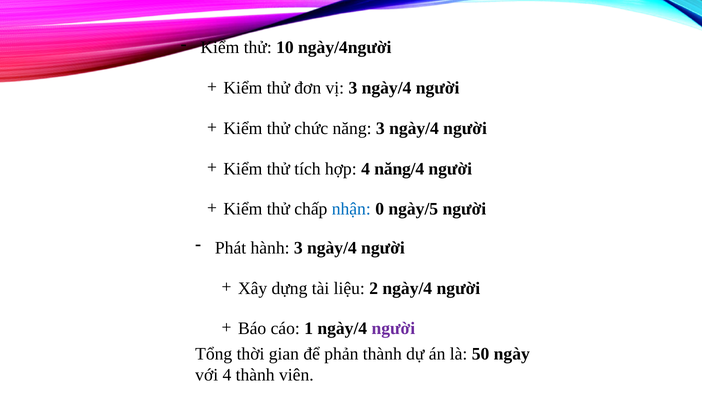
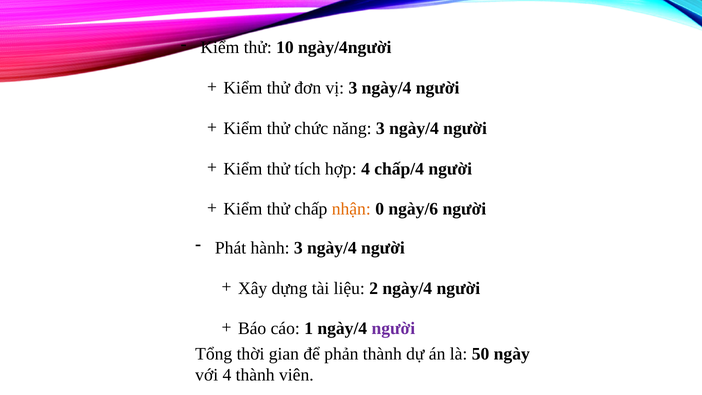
năng/4: năng/4 -> chấp/4
nhận colour: blue -> orange
ngày/5: ngày/5 -> ngày/6
